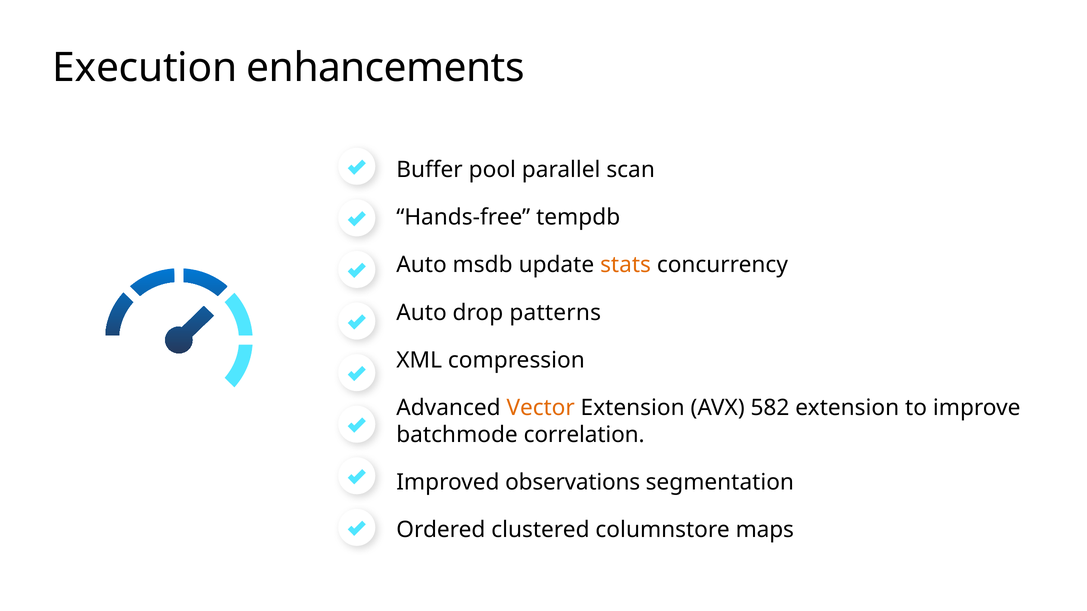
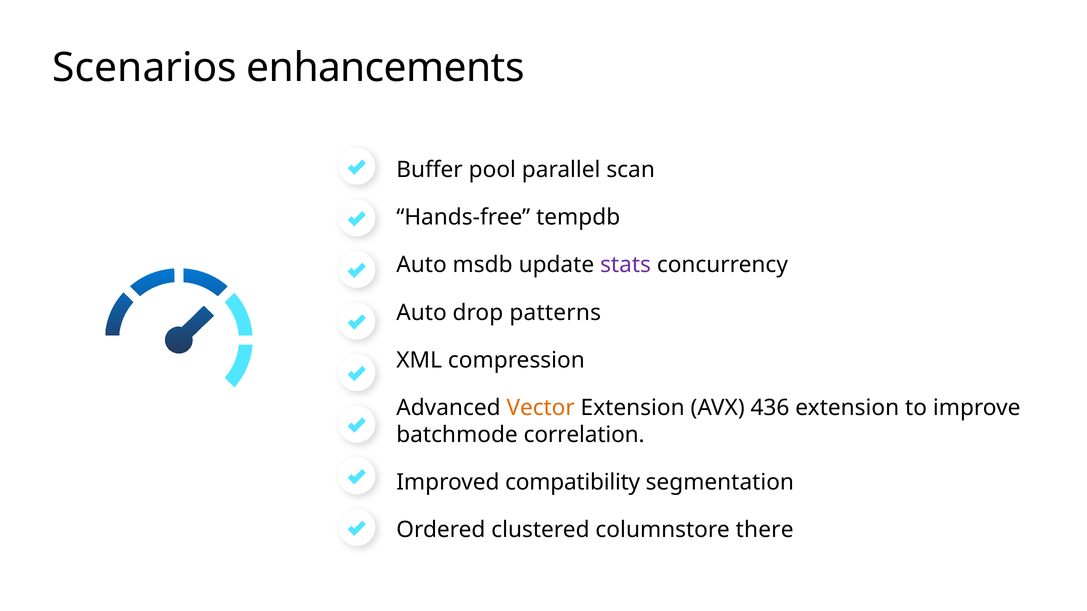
Execution: Execution -> Scenarios
stats colour: orange -> purple
582: 582 -> 436
observations: observations -> compatibility
maps: maps -> there
